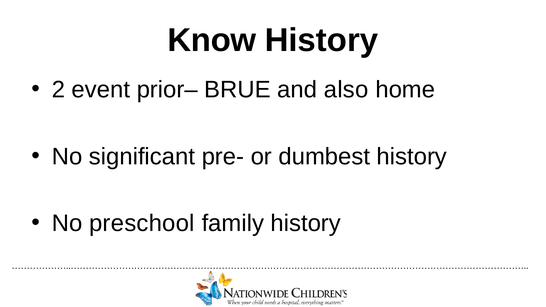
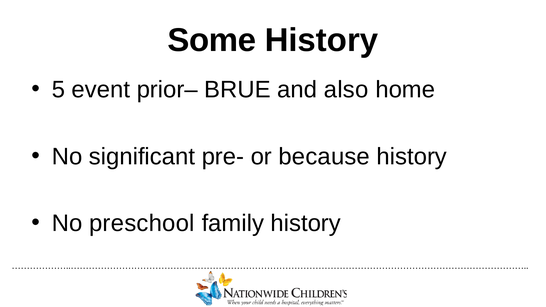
Know: Know -> Some
2: 2 -> 5
dumbest: dumbest -> because
